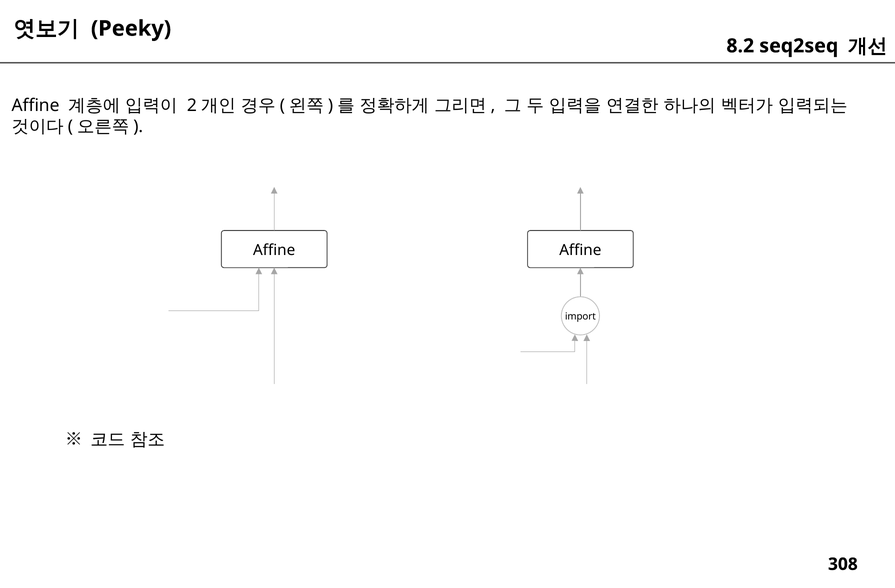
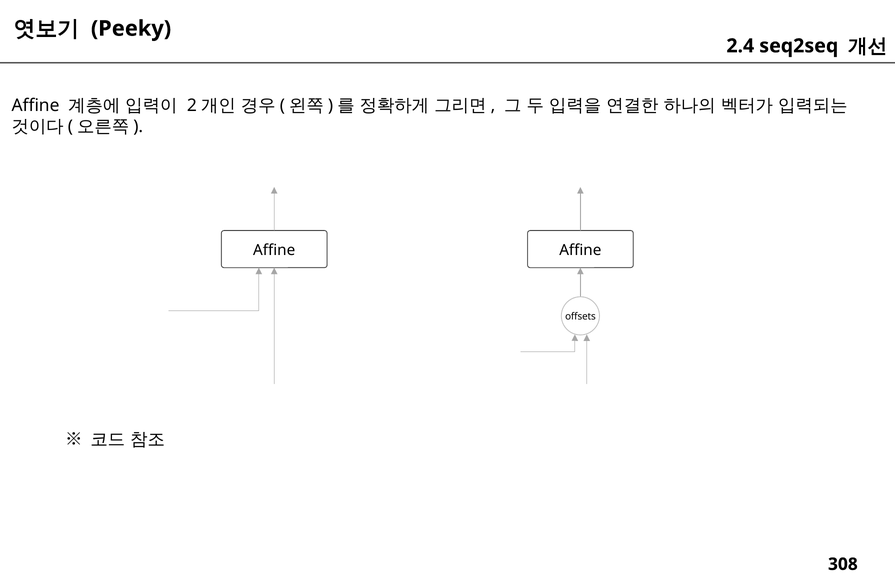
8.2: 8.2 -> 2.4
import: import -> offsets
